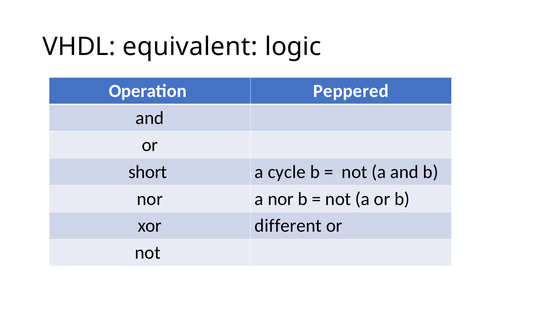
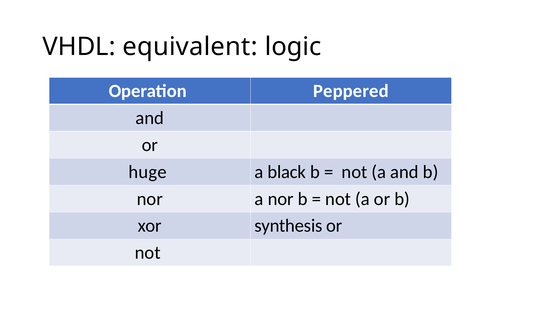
short: short -> huge
cycle: cycle -> black
different: different -> synthesis
